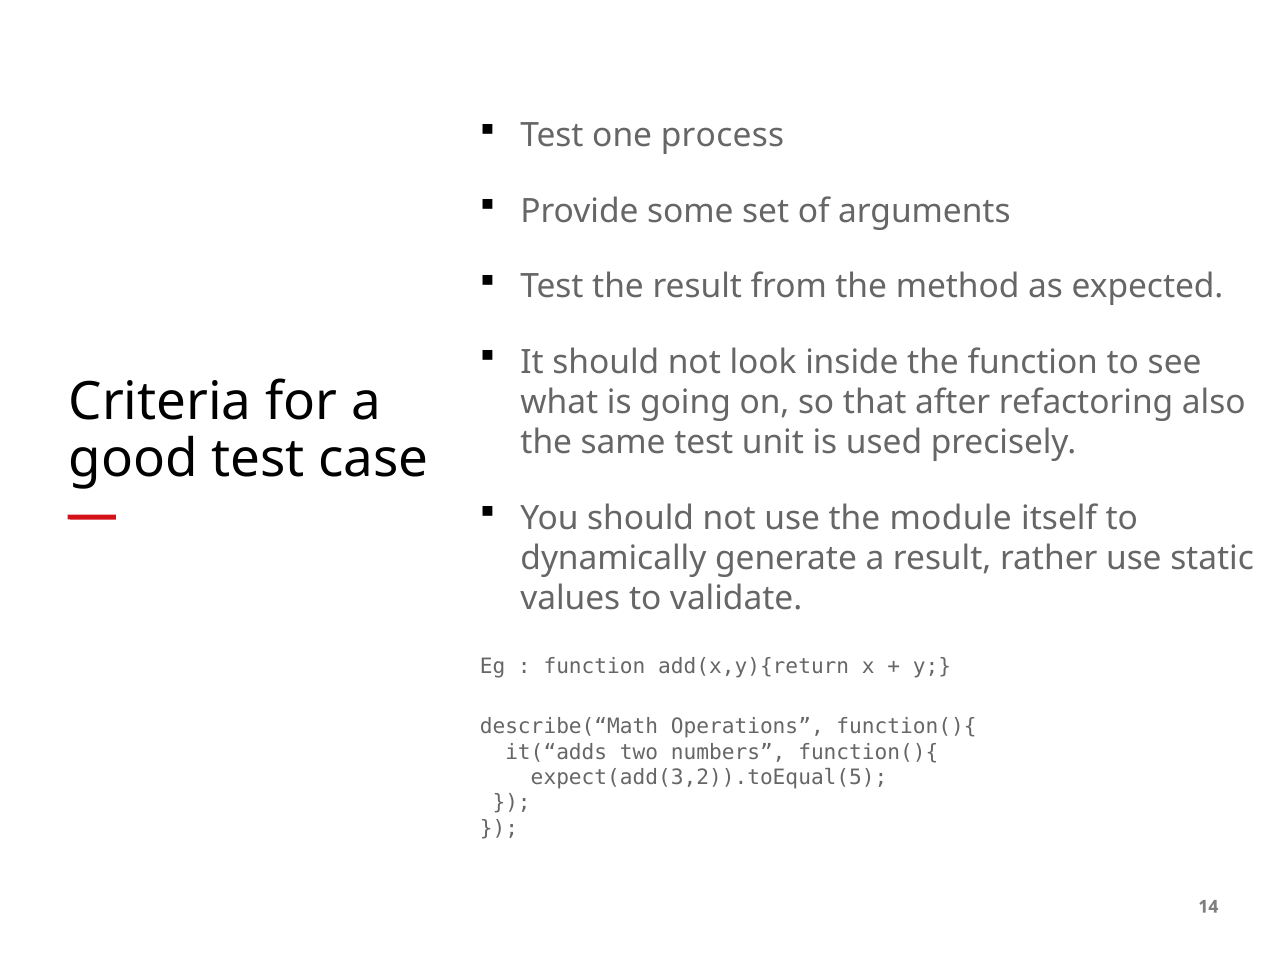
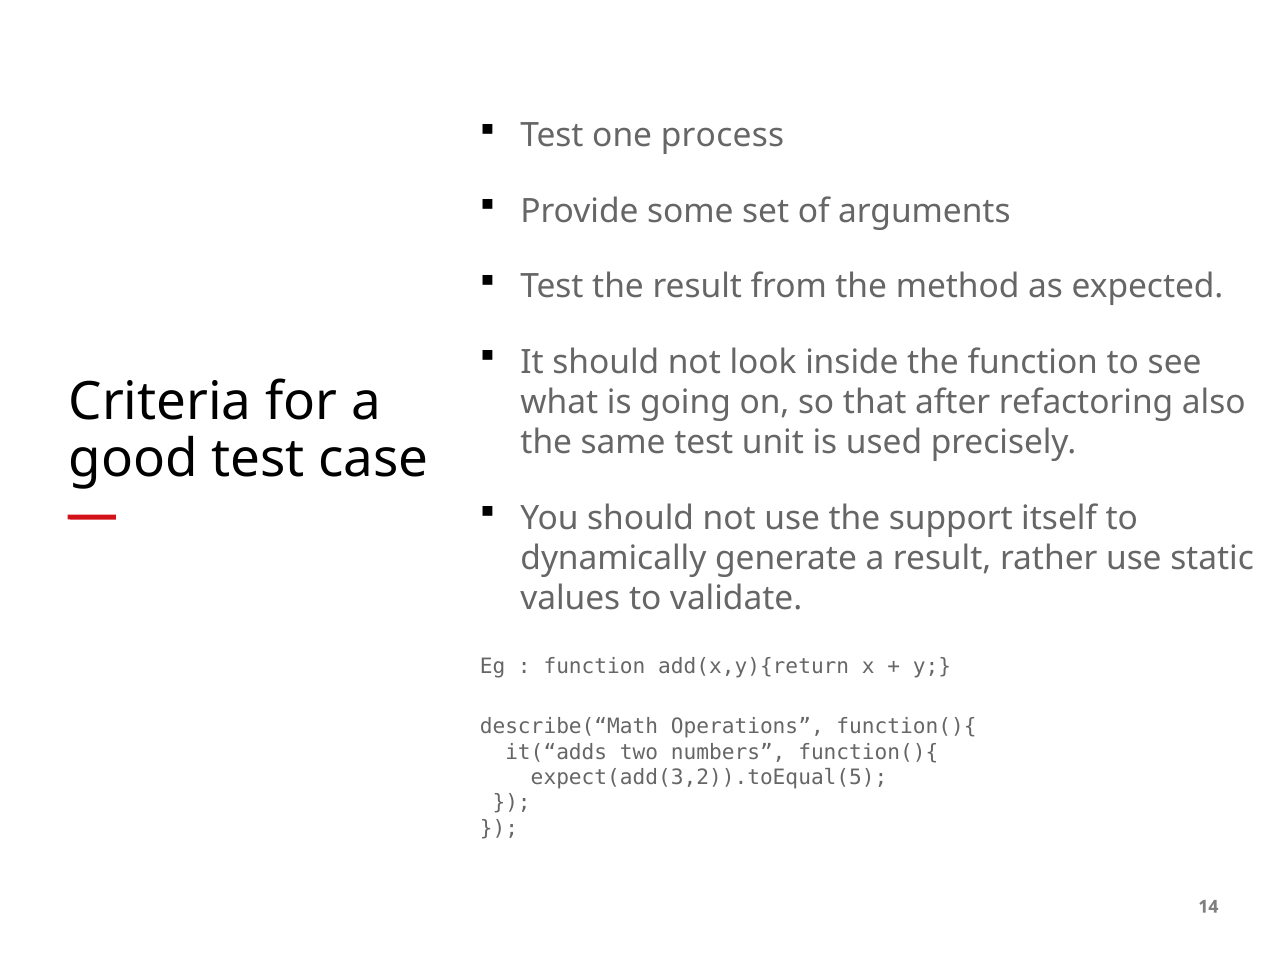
module: module -> support
